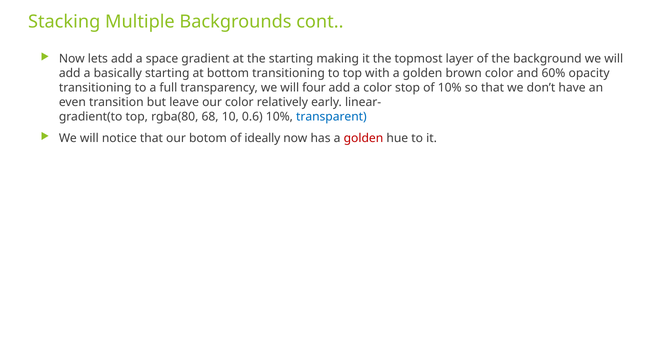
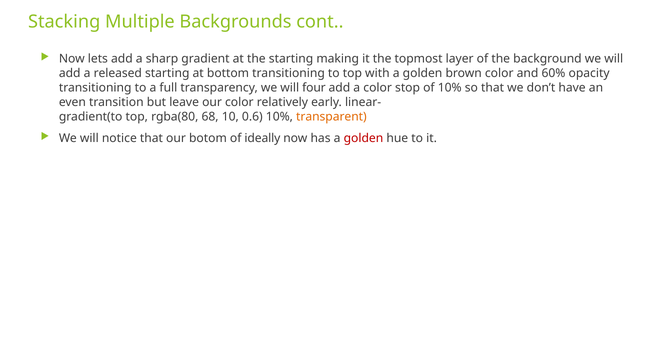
space: space -> sharp
basically: basically -> released
transparent colour: blue -> orange
